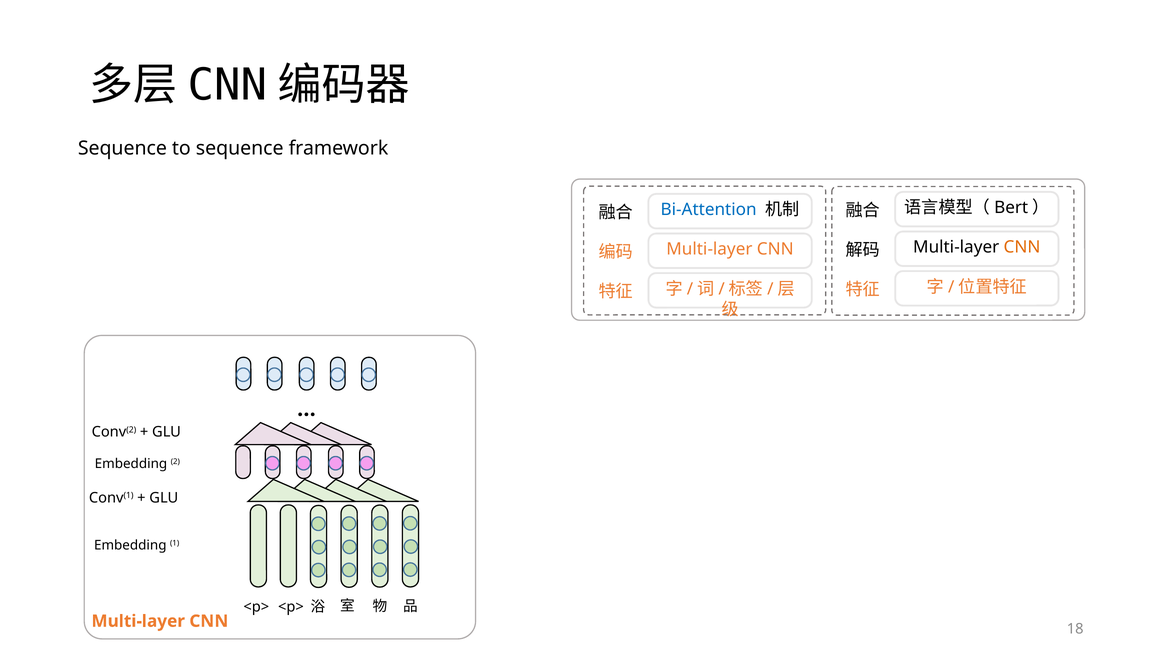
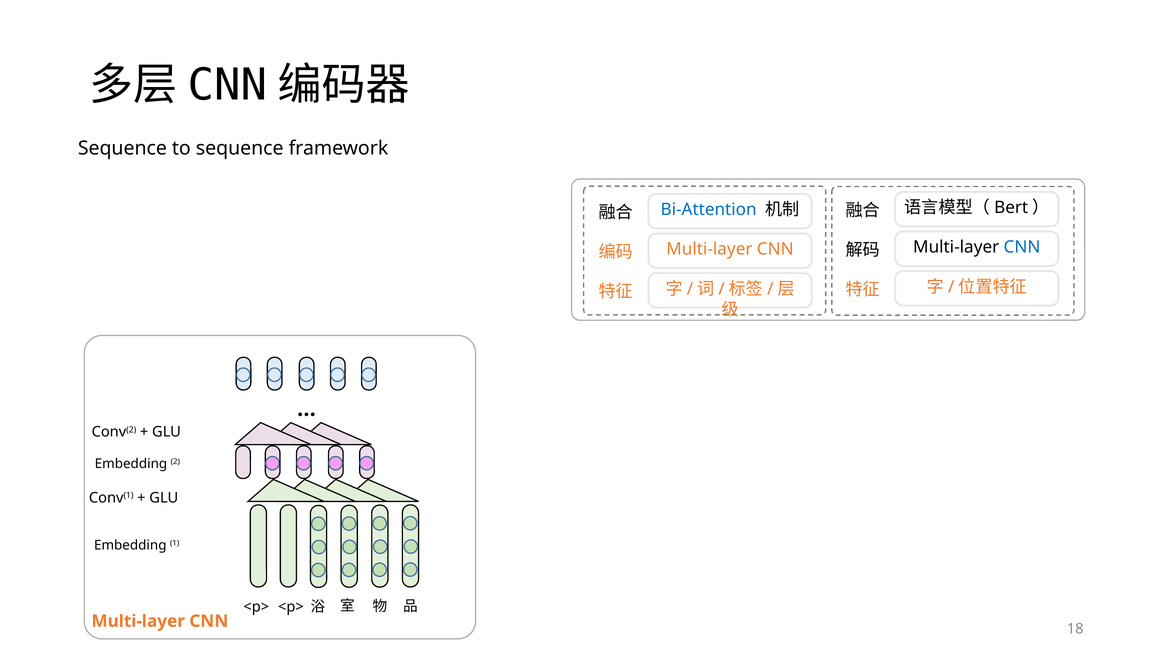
CNN at (1022, 247) colour: orange -> blue
